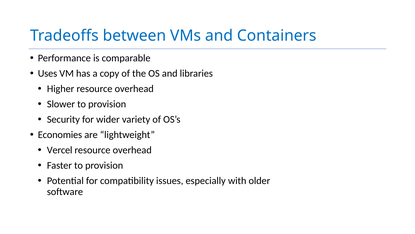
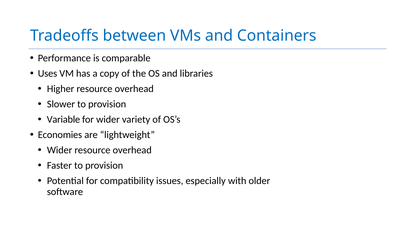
Security: Security -> Variable
Vercel at (60, 150): Vercel -> Wider
